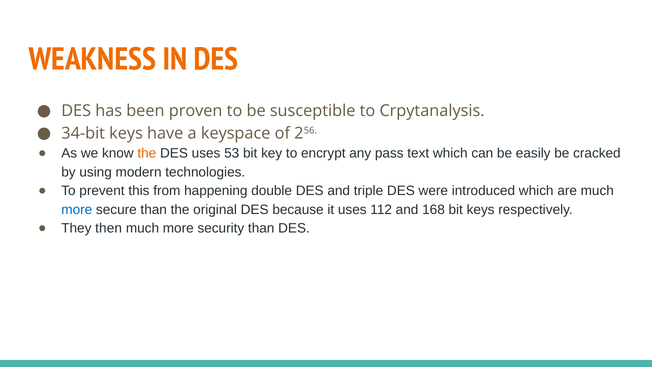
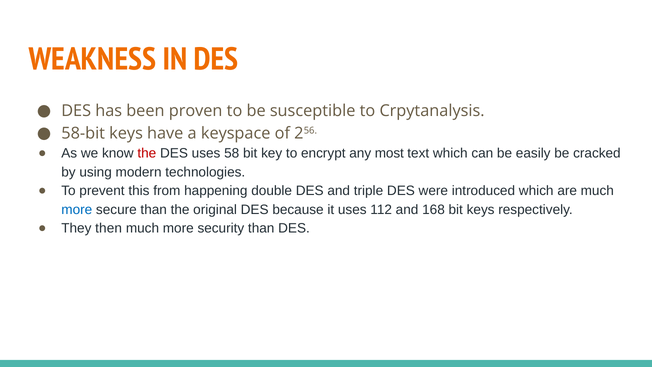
34-bit: 34-bit -> 58-bit
the at (147, 153) colour: orange -> red
53: 53 -> 58
pass: pass -> most
